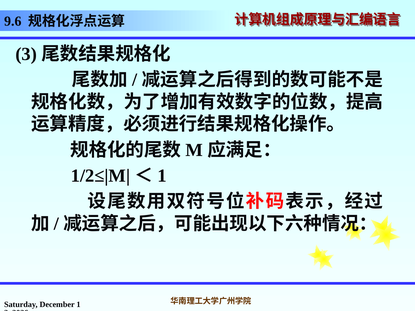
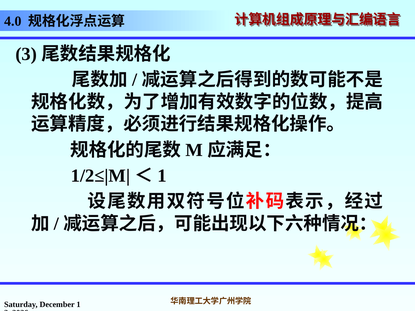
9.6: 9.6 -> 4.0
